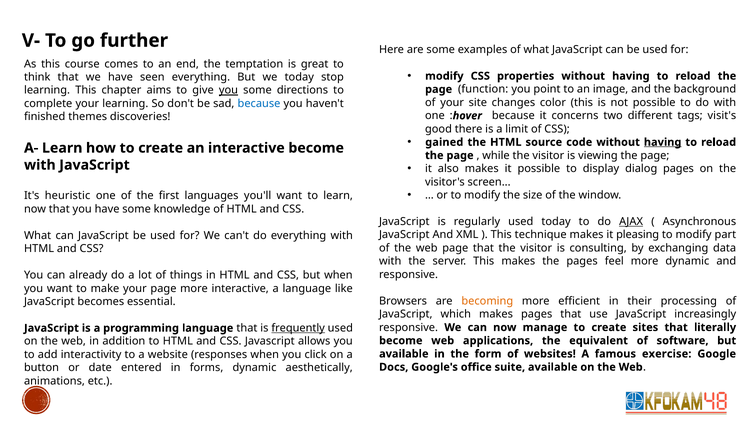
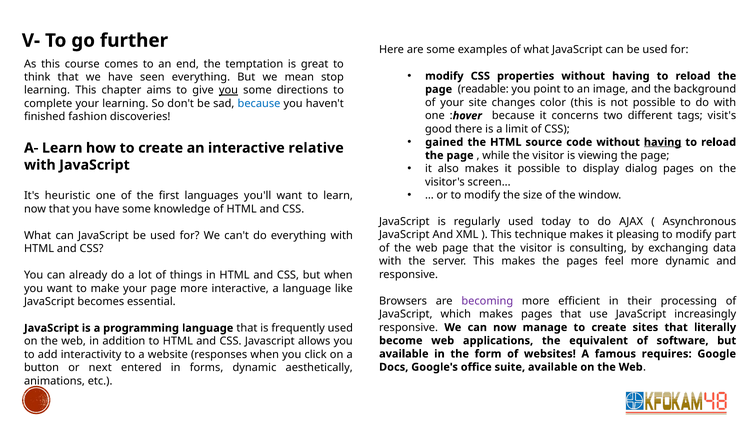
we today: today -> mean
function: function -> readable
themes: themes -> fashion
interactive become: become -> relative
AJAX underline: present -> none
becoming colour: orange -> purple
frequently underline: present -> none
exercise: exercise -> requires
date: date -> next
